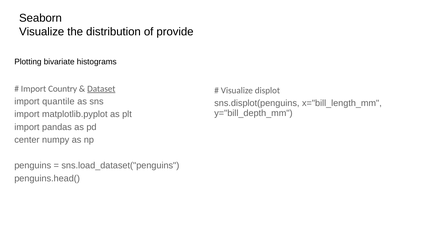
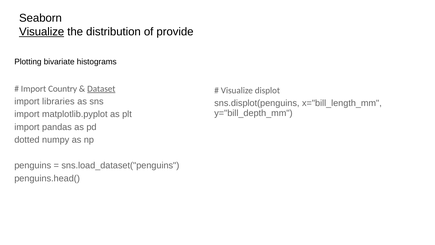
Visualize at (42, 32) underline: none -> present
quantile: quantile -> libraries
center: center -> dotted
